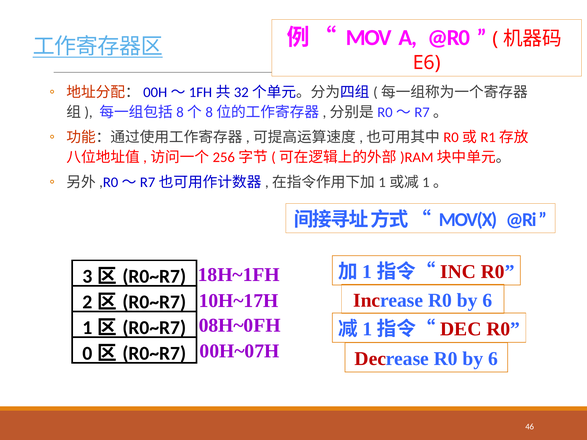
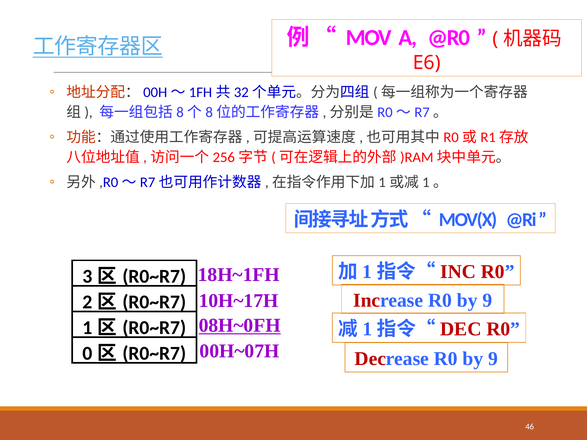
Increase R0 by 6: 6 -> 9
08H~0FH underline: none -> present
Decrease R0 by 6: 6 -> 9
